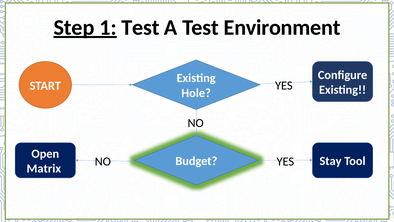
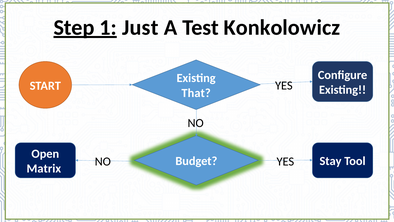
Test at (140, 27): Test -> Just
Environment: Environment -> Konkolowicz
Hole: Hole -> That
